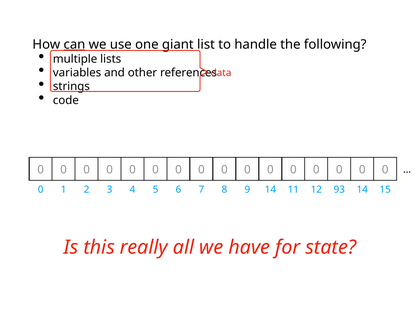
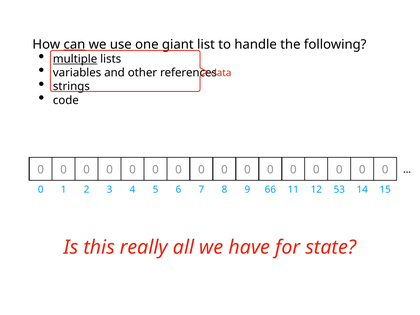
multiple underline: none -> present
2 14: 14 -> 66
93: 93 -> 53
